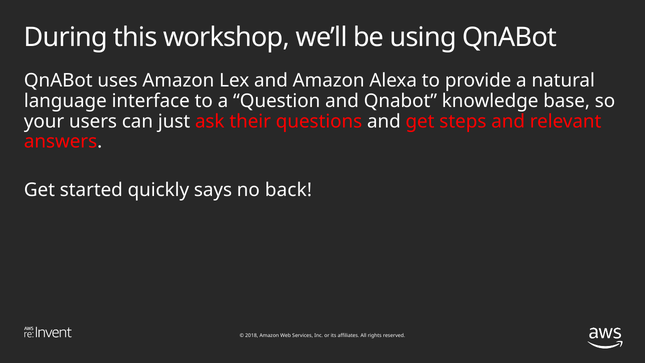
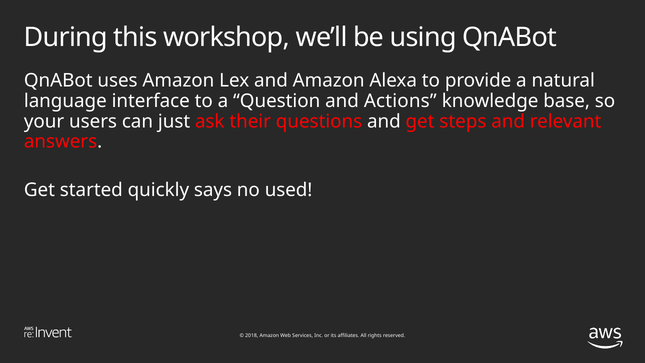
and Qnabot: Qnabot -> Actions
back: back -> used
